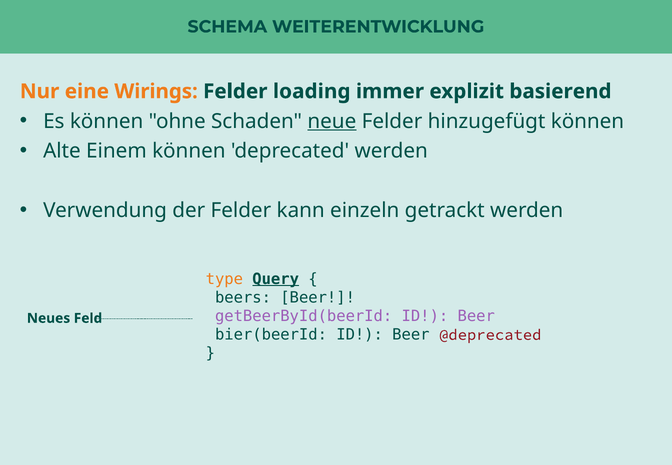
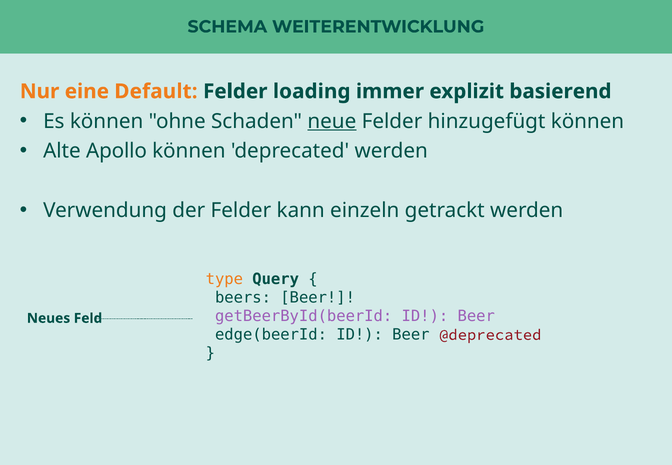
Wirings: Wirings -> Default
Einem: Einem -> Apollo
Query underline: present -> none
bier(beerId: bier(beerId -> edge(beerId
